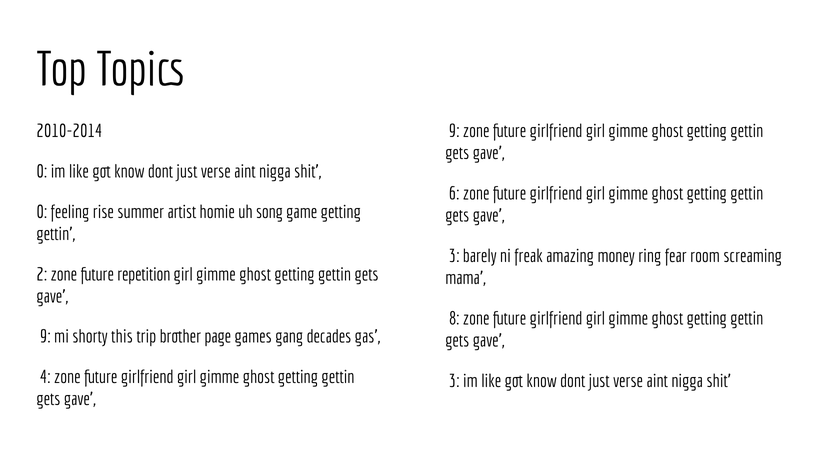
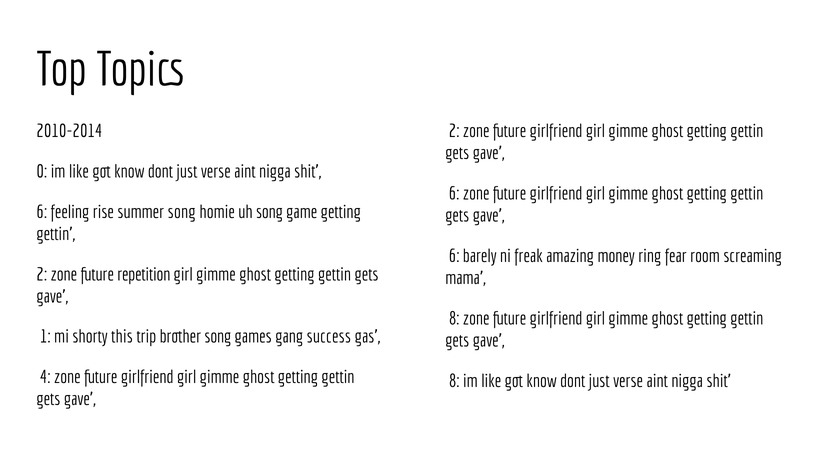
9 at (454, 131): 9 -> 2
0 at (42, 212): 0 -> 6
summer artist: artist -> song
3 at (454, 256): 3 -> 6
9 at (45, 337): 9 -> 1
brother page: page -> song
decades: decades -> success
3 at (454, 381): 3 -> 8
